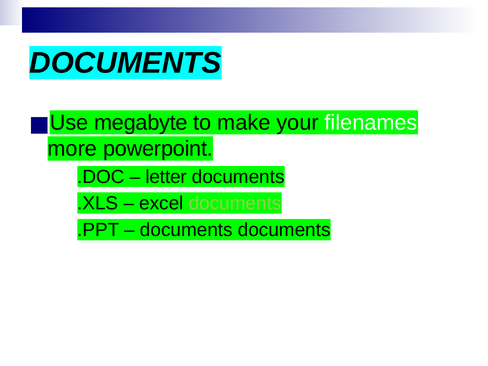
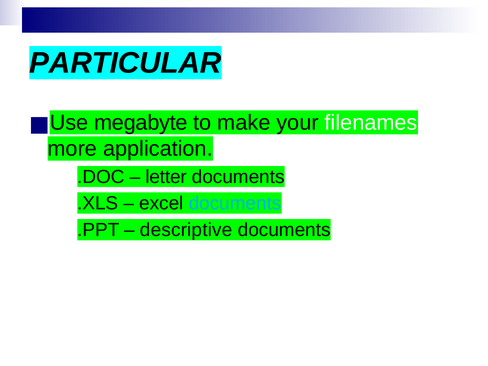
DOCUMENTS at (125, 63): DOCUMENTS -> PARTICULAR
powerpoint: powerpoint -> application
documents at (235, 203) colour: light green -> light blue
documents at (186, 230): documents -> descriptive
